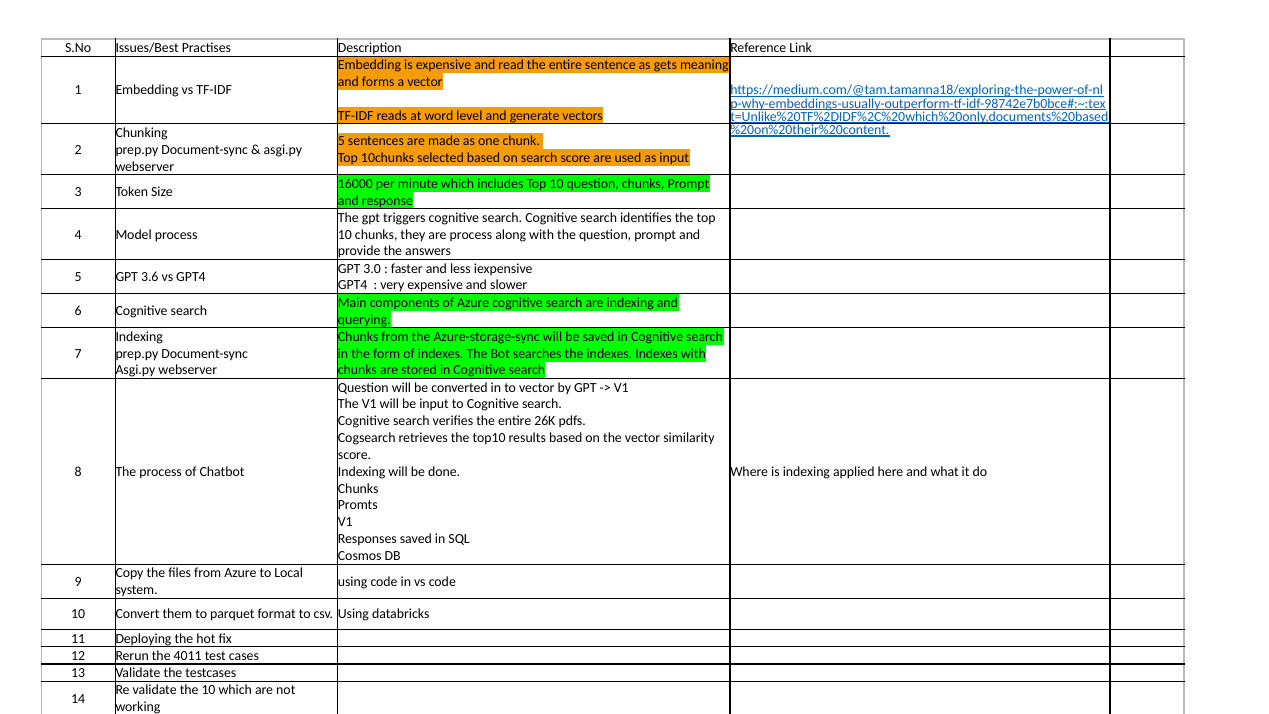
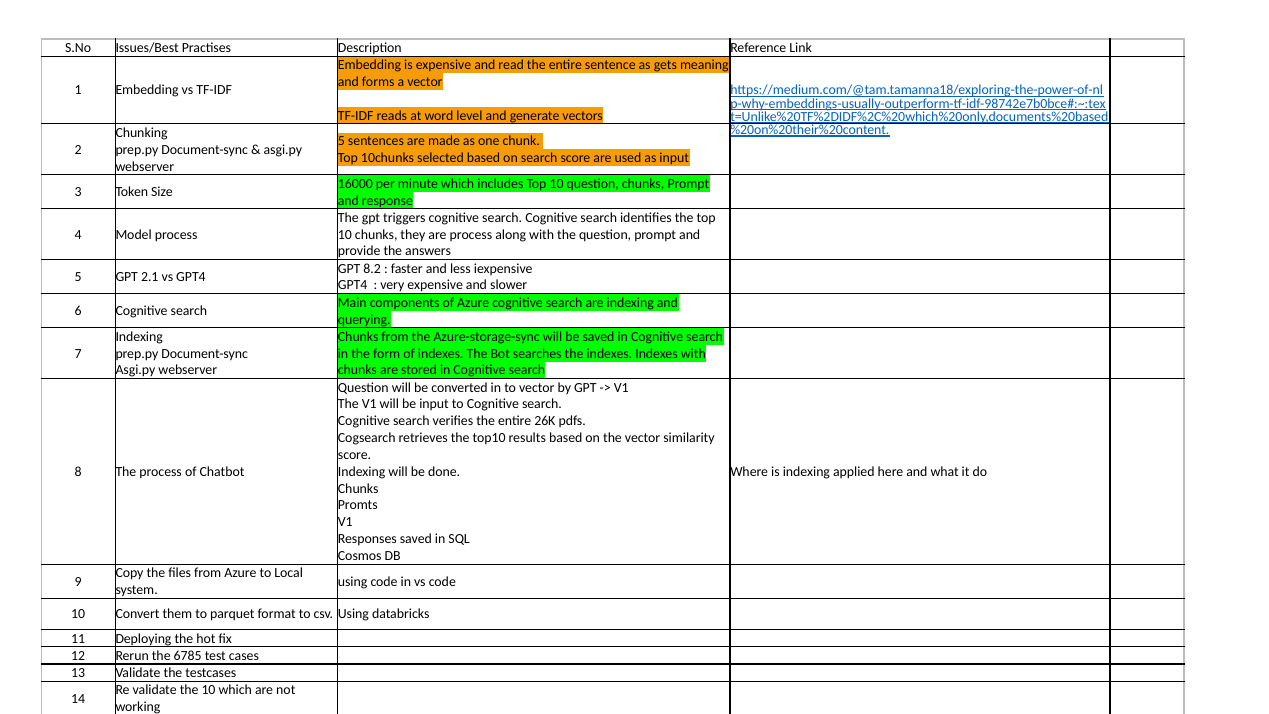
3.0: 3.0 -> 8.2
3.6: 3.6 -> 2.1
4011: 4011 -> 6785
